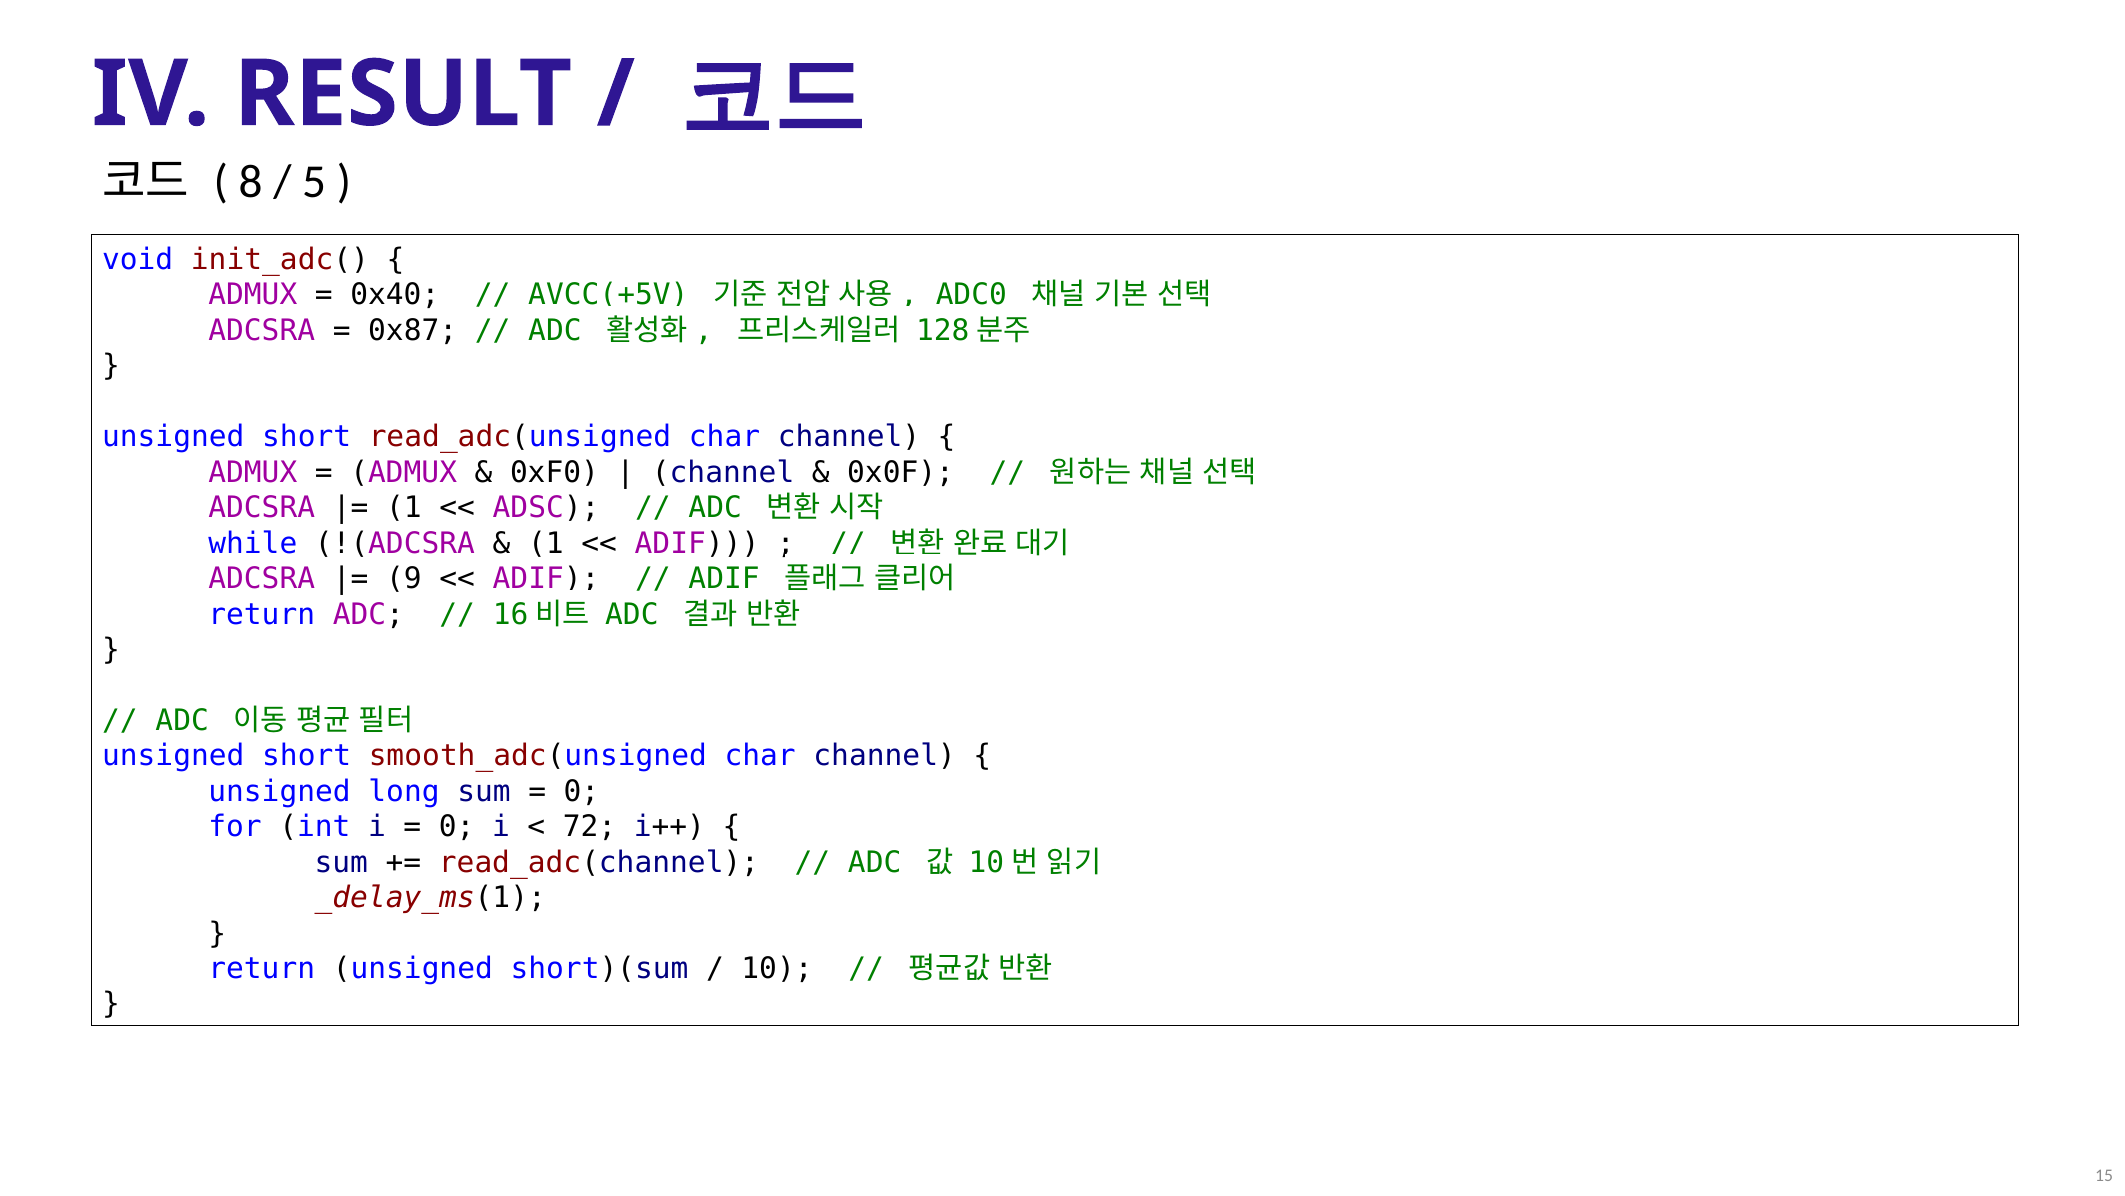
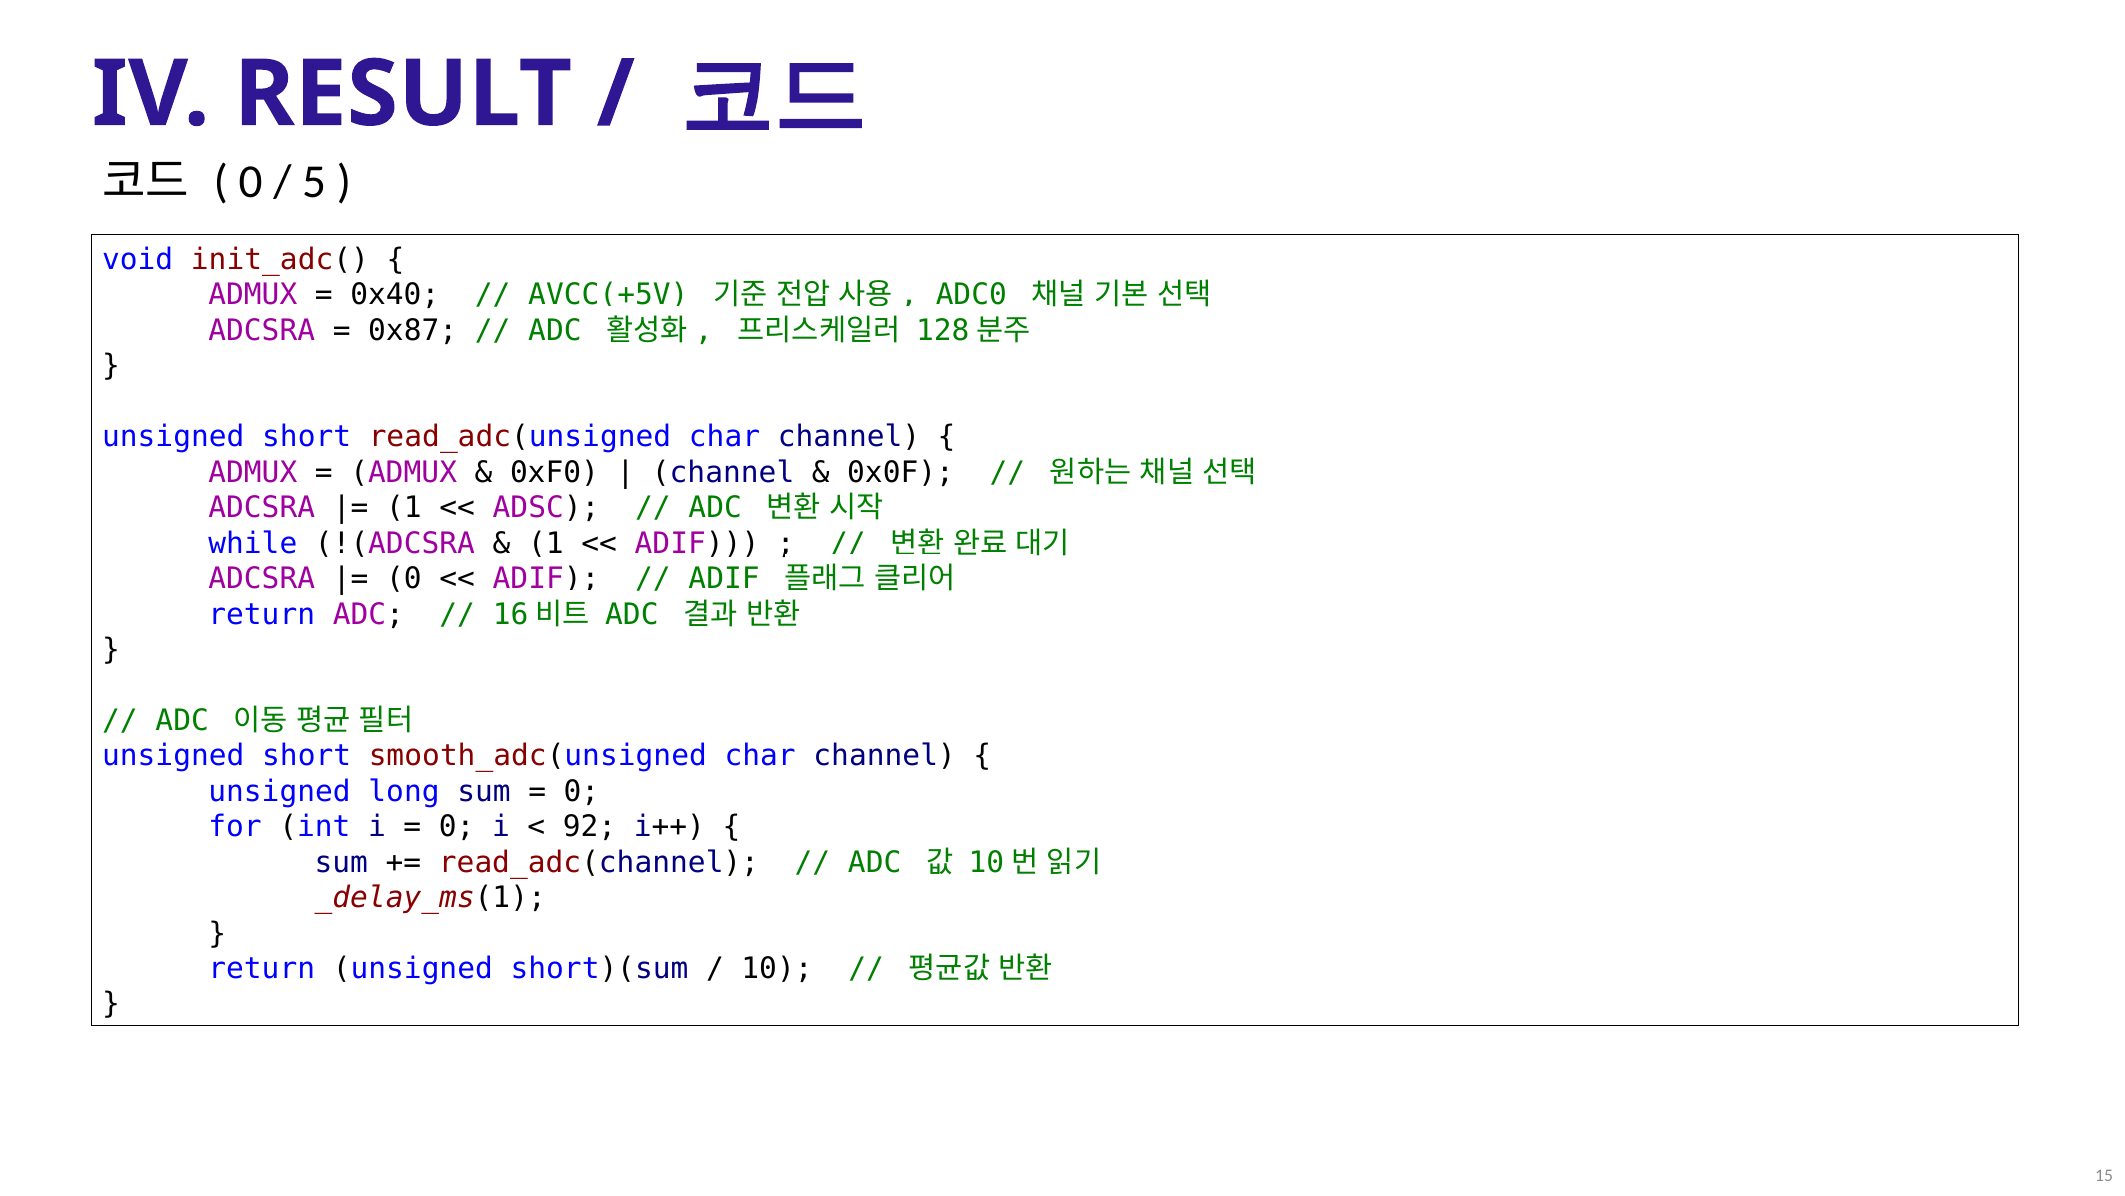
8 at (251, 182): 8 -> 0
9 at (404, 578): 9 -> 0
72: 72 -> 92
